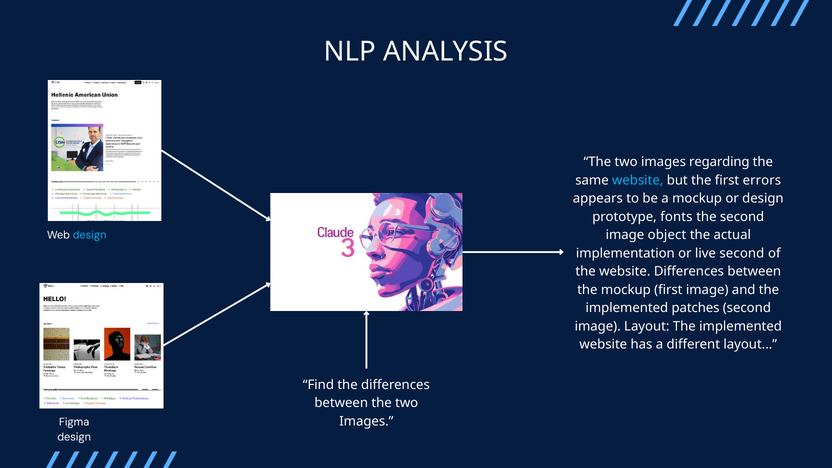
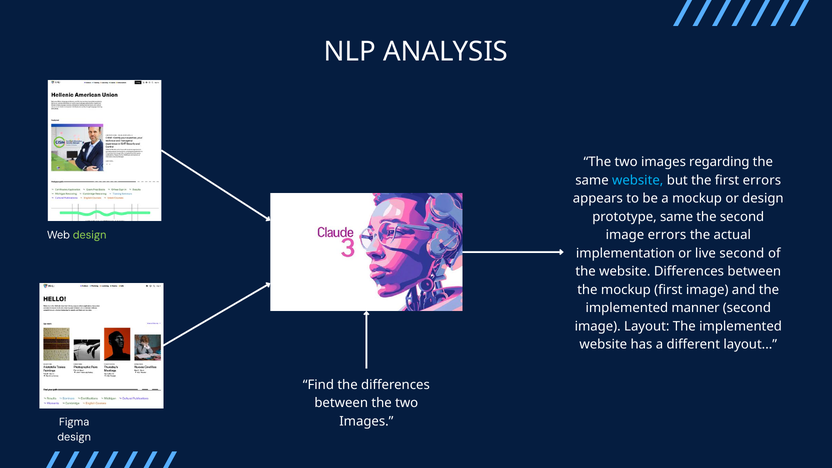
prototype fonts: fonts -> same
design at (90, 235) colour: light blue -> light green
image object: object -> errors
patches: patches -> manner
